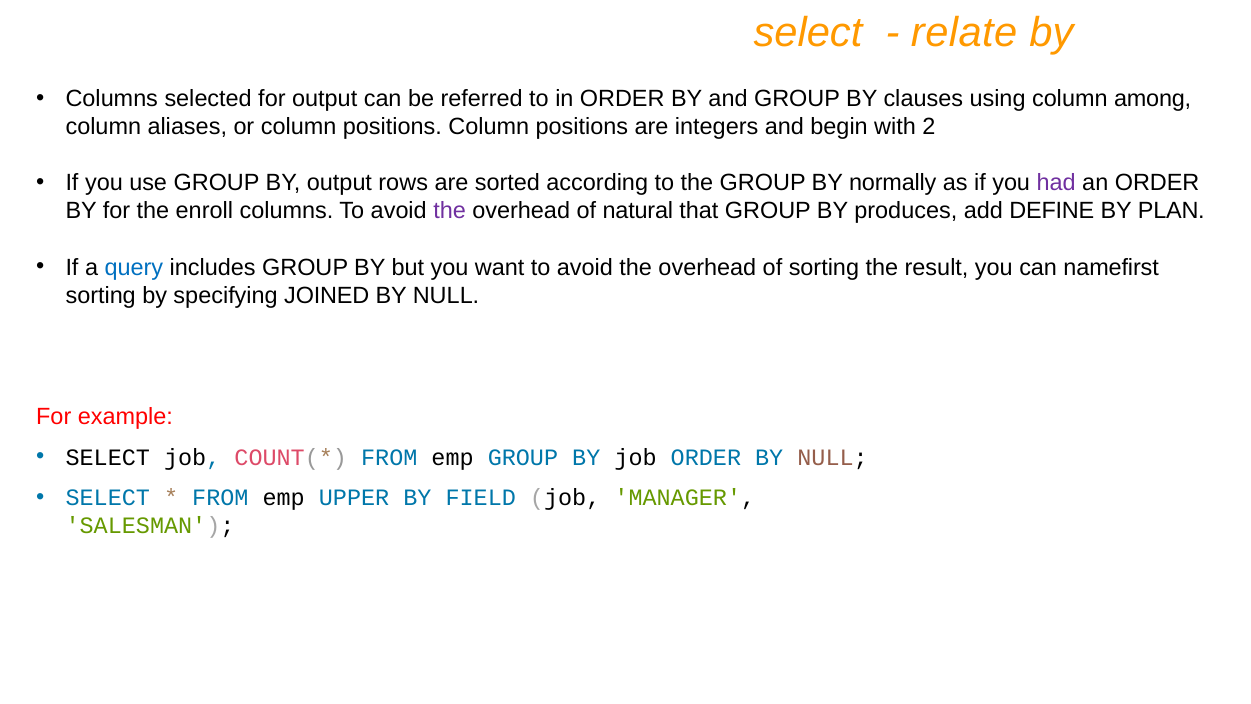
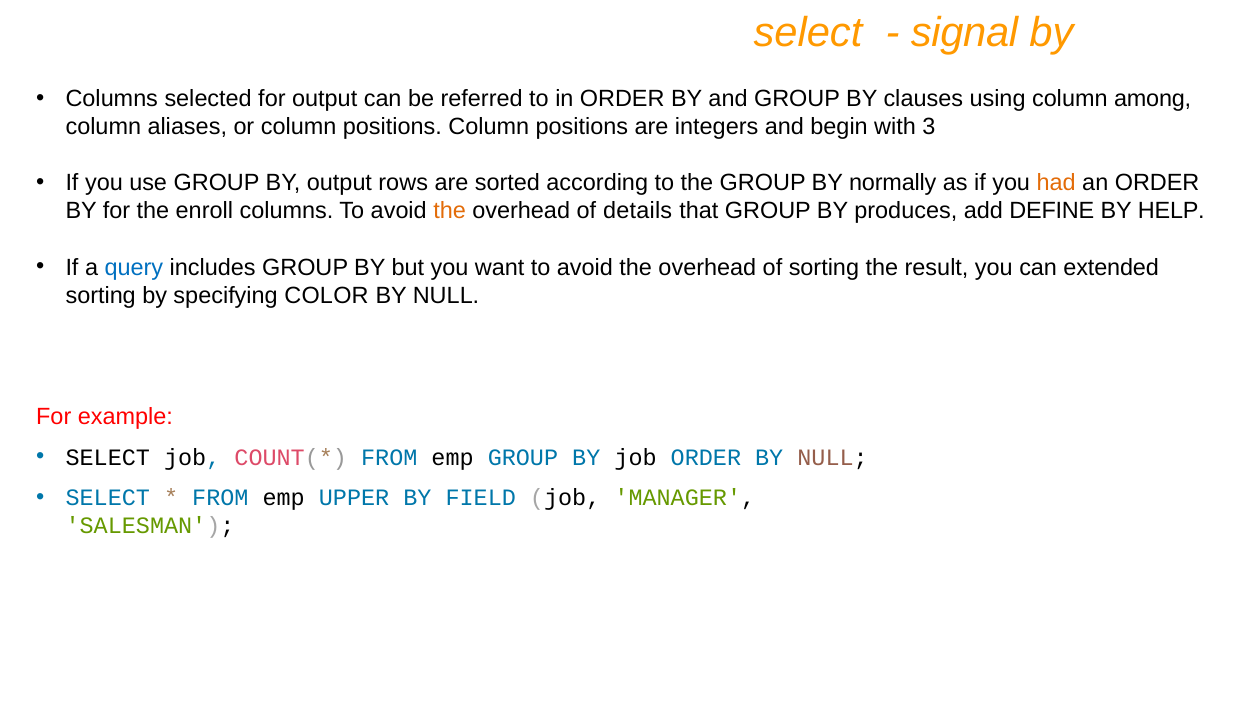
relate: relate -> signal
2: 2 -> 3
had colour: purple -> orange
the at (450, 211) colour: purple -> orange
natural: natural -> details
PLAN: PLAN -> HELP
namefirst: namefirst -> extended
JOINED: JOINED -> COLOR
